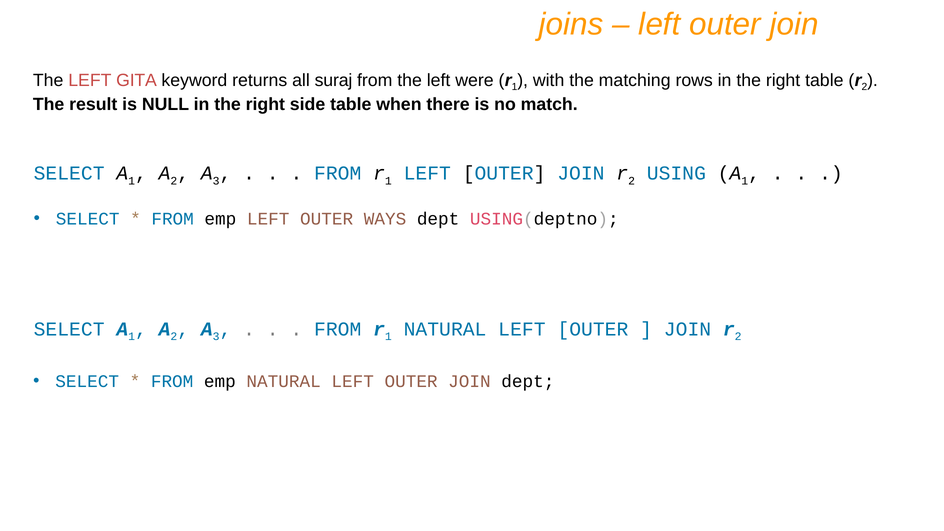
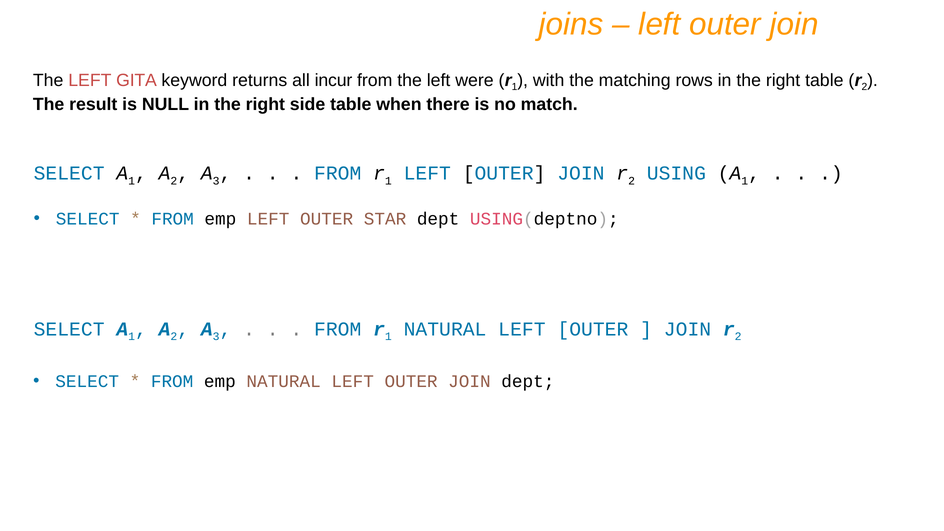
suraj: suraj -> incur
WAYS: WAYS -> STAR
